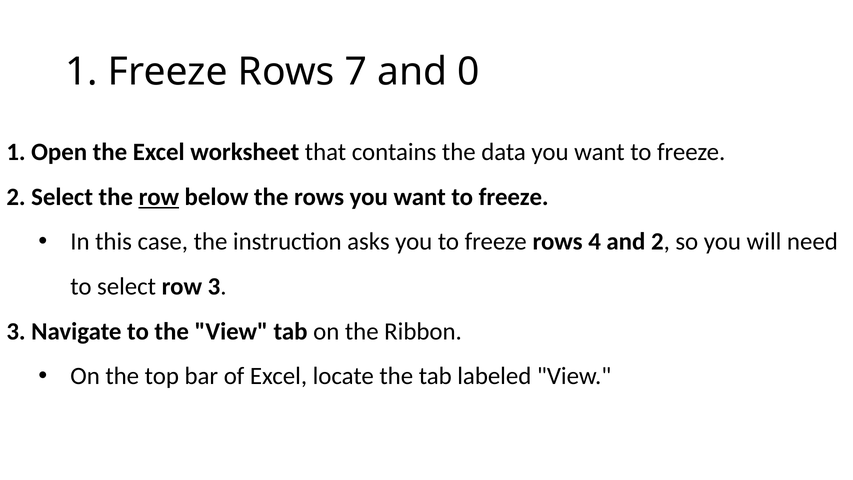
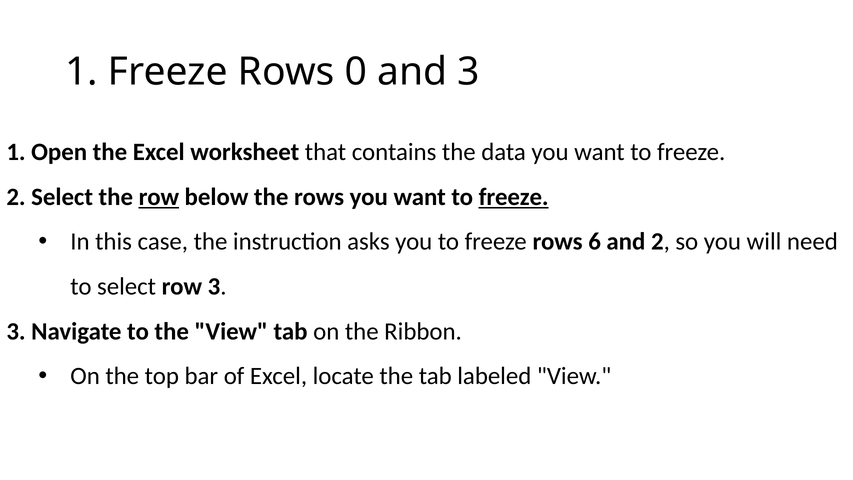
7: 7 -> 0
and 0: 0 -> 3
freeze at (514, 197) underline: none -> present
4: 4 -> 6
